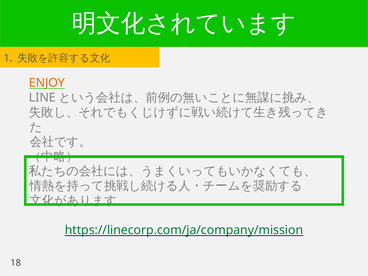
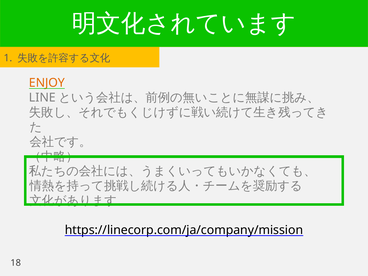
https://linecorp.com/ja/company/mission colour: green -> black
